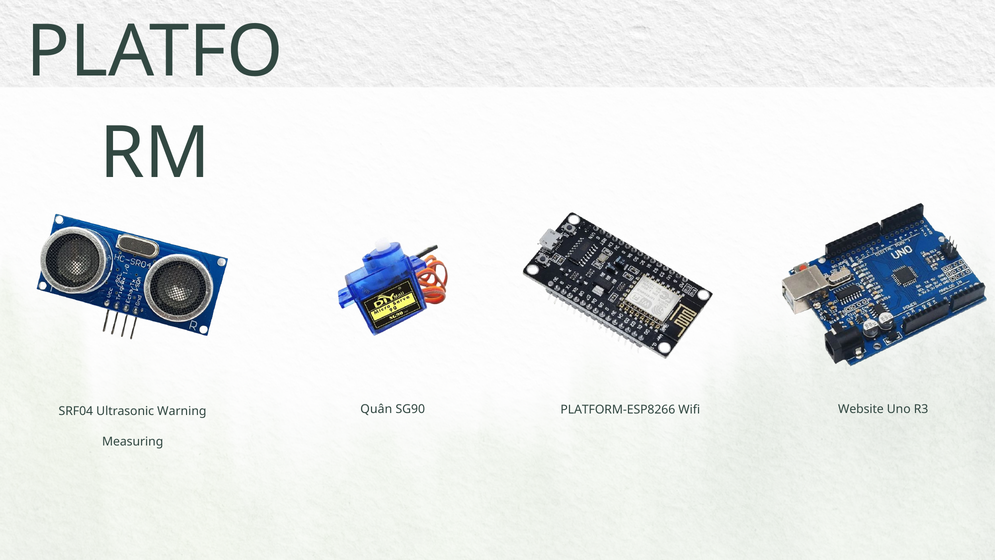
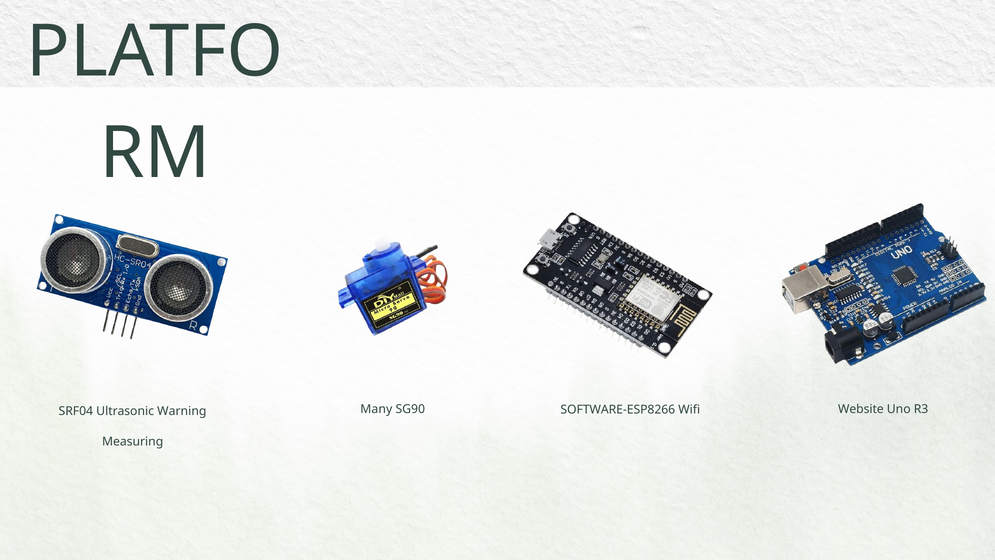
Quân: Quân -> Many
PLATFORM-ESP8266: PLATFORM-ESP8266 -> SOFTWARE-ESP8266
